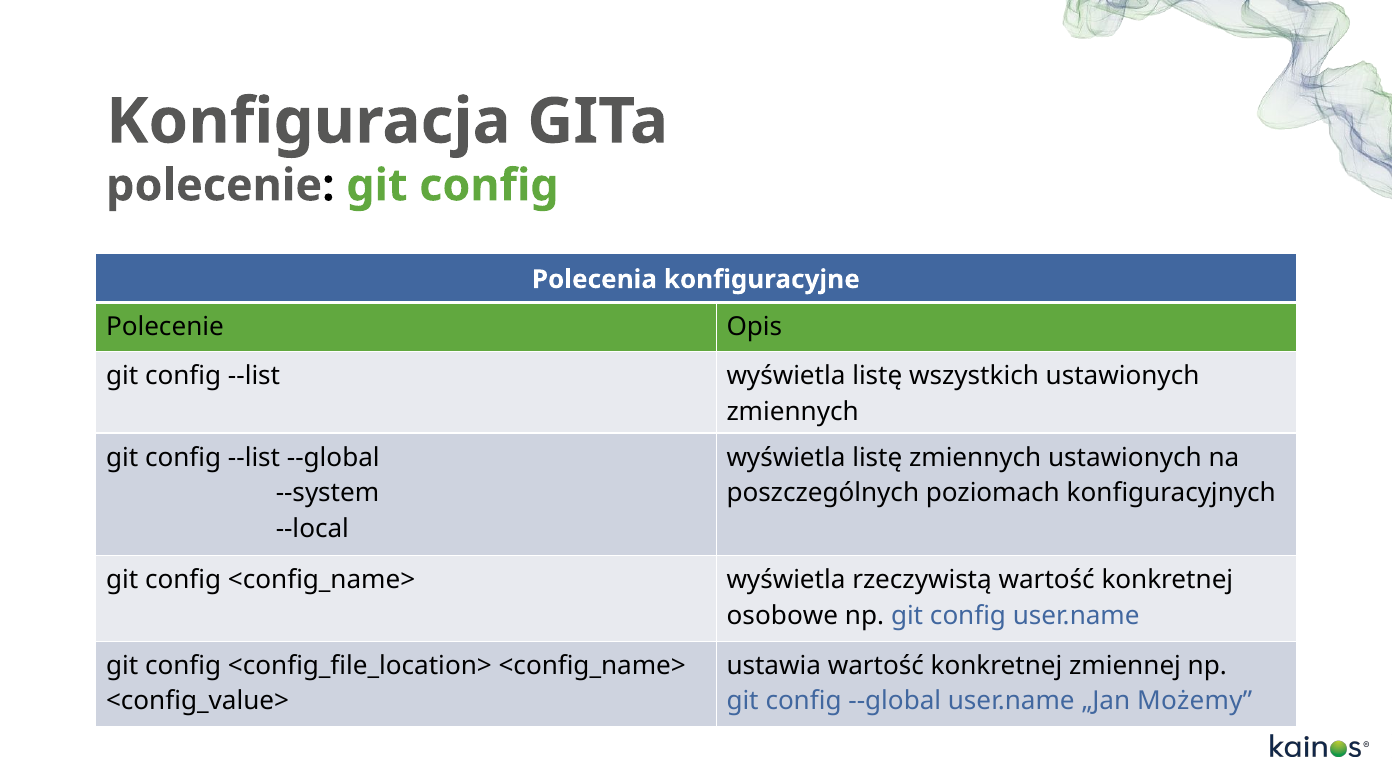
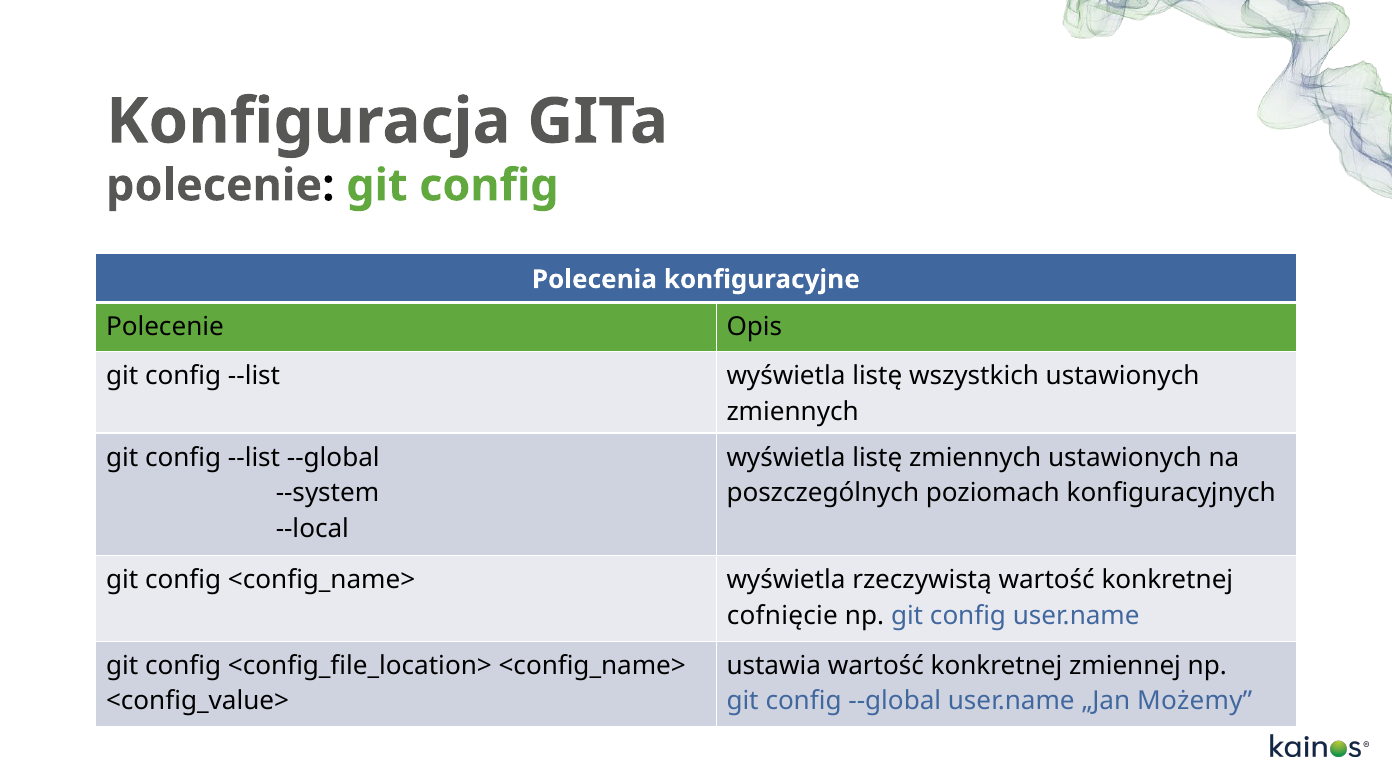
osobowe: osobowe -> cofnięcie
